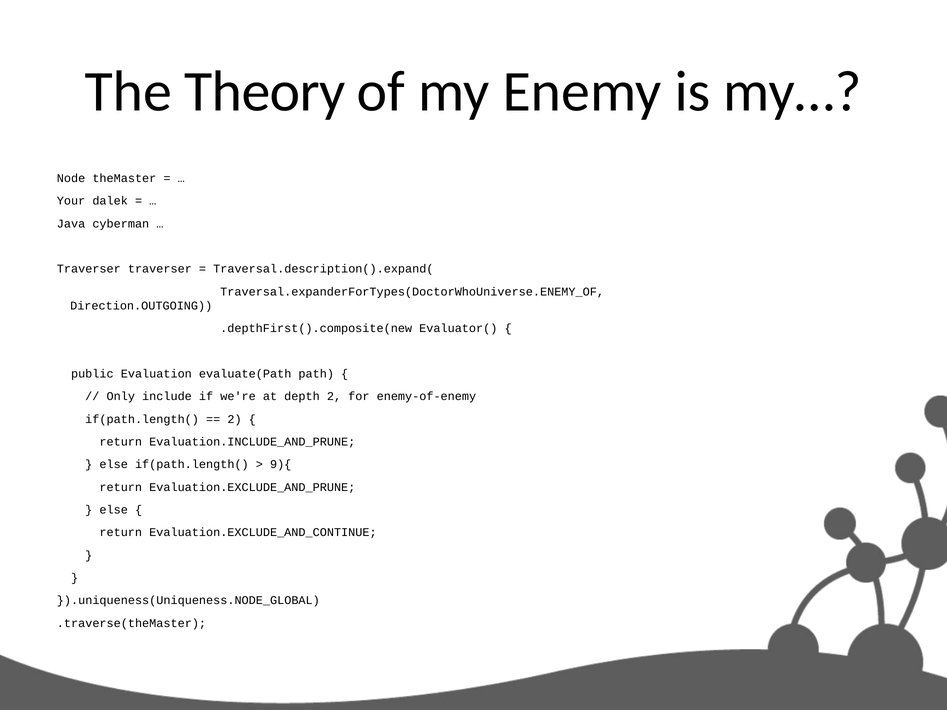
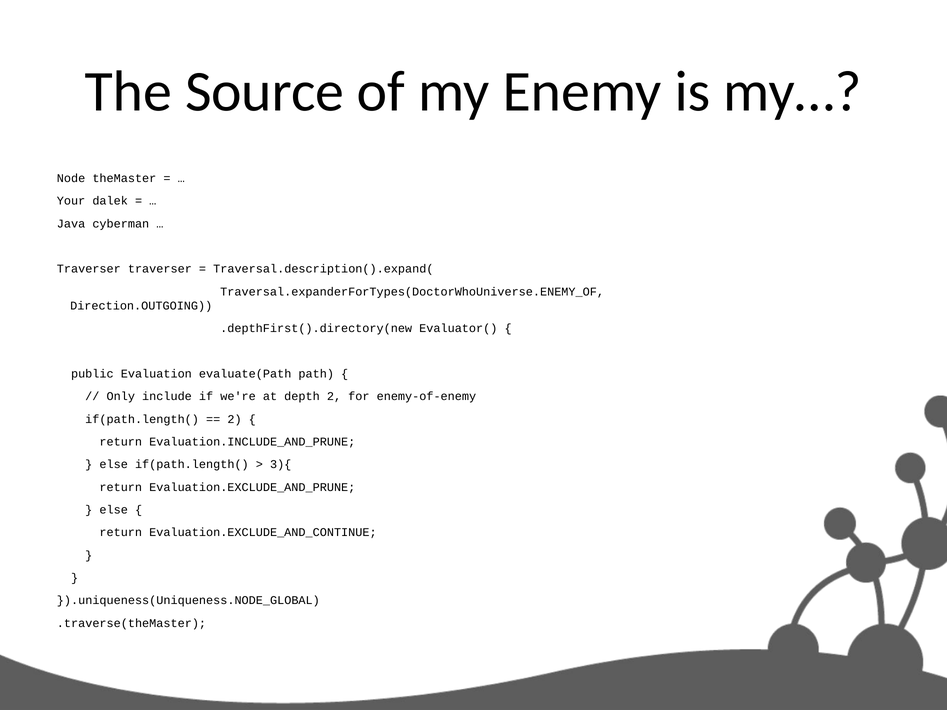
Theory: Theory -> Source
.depthFirst().composite(new: .depthFirst().composite(new -> .depthFirst().directory(new
9){: 9){ -> 3){
